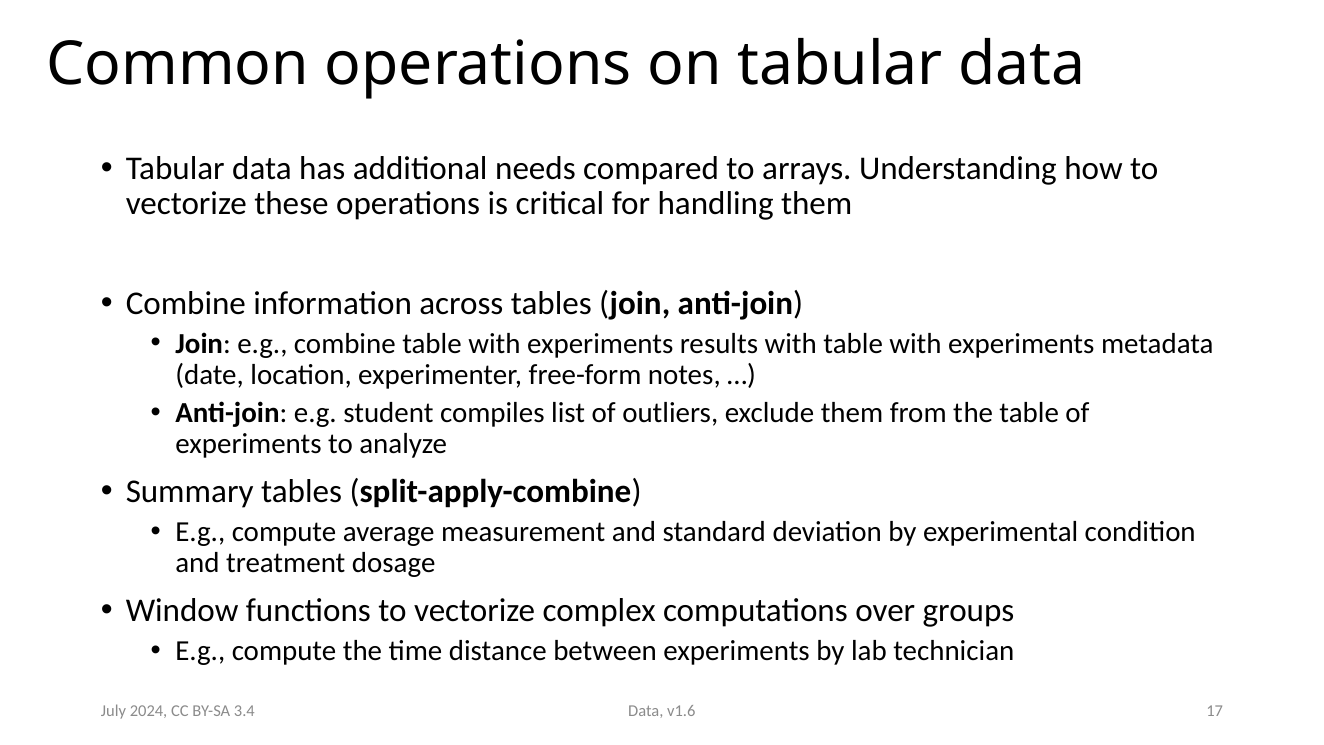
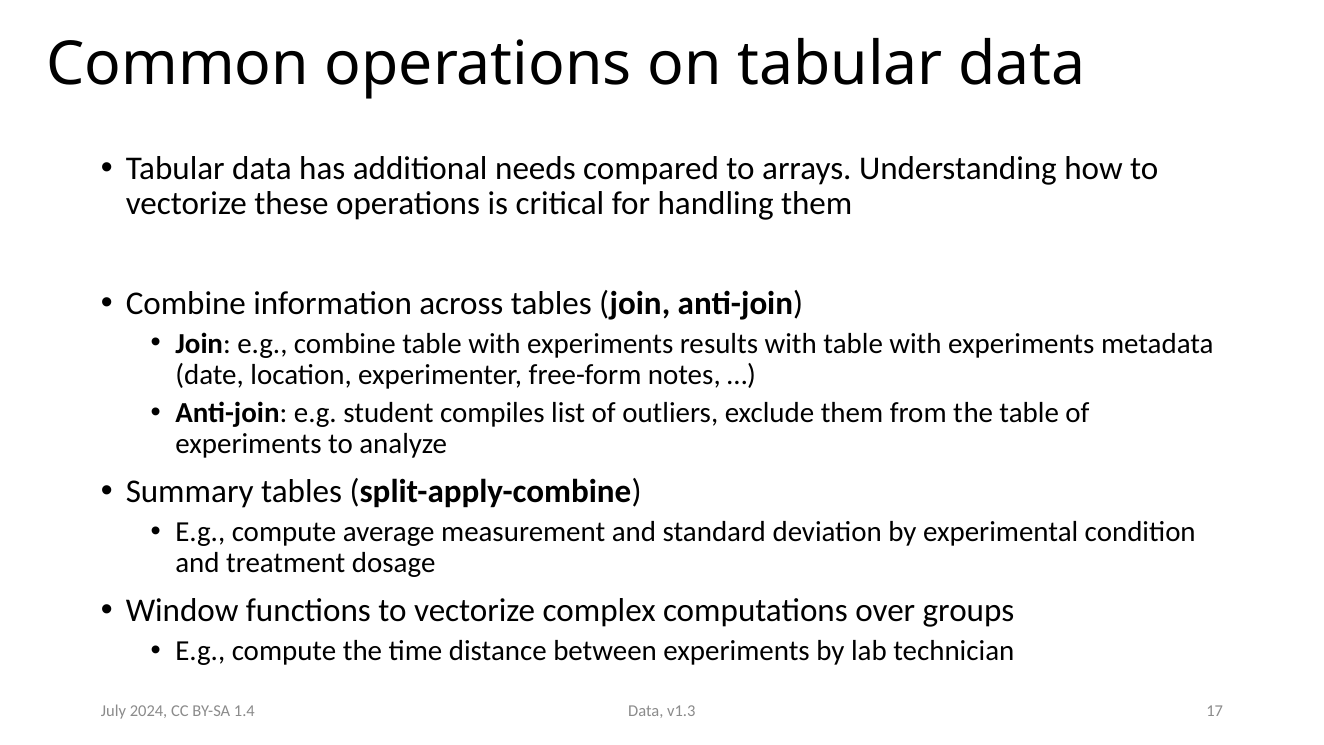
v1.6: v1.6 -> v1.3
3.4: 3.4 -> 1.4
